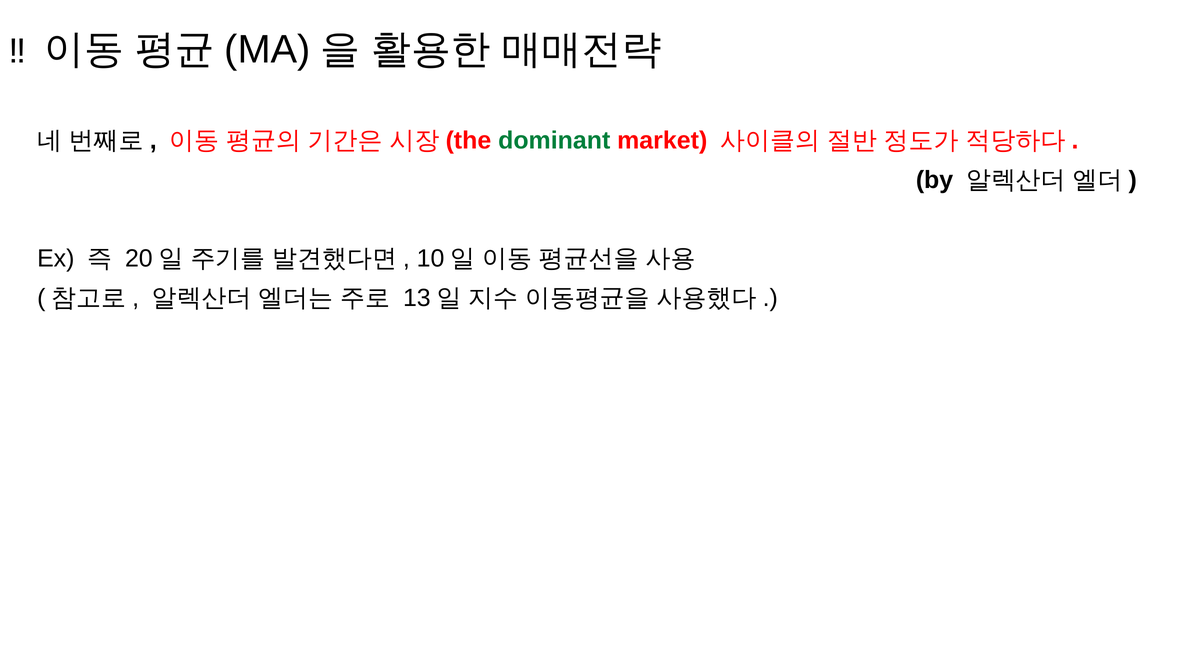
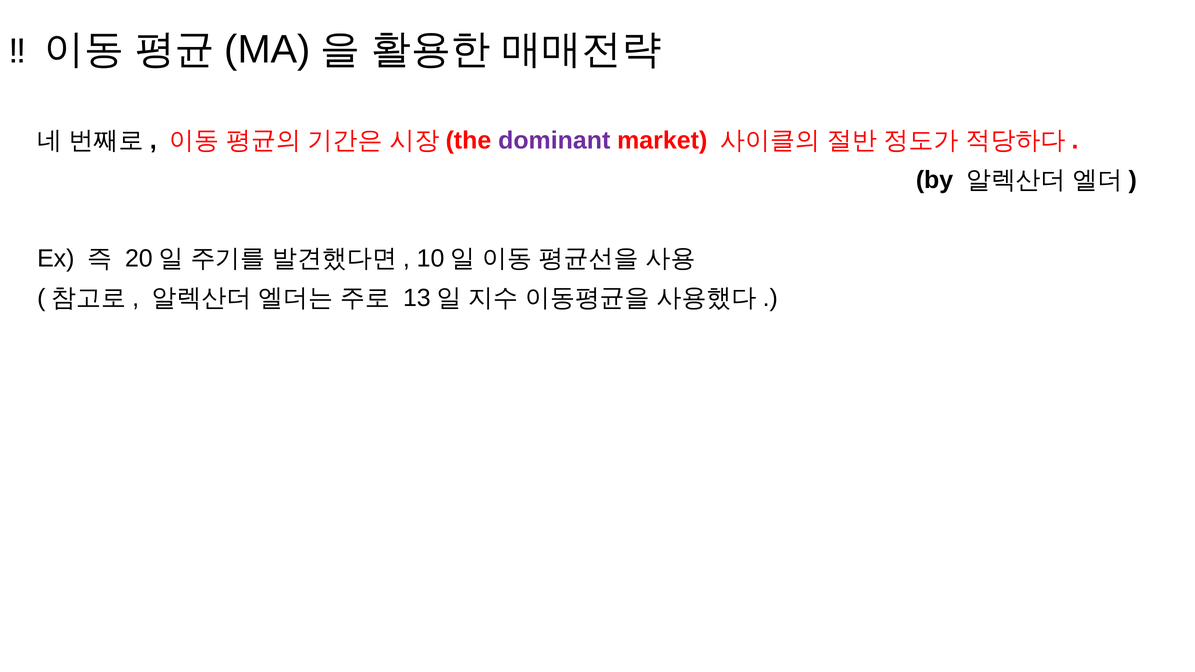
dominant colour: green -> purple
